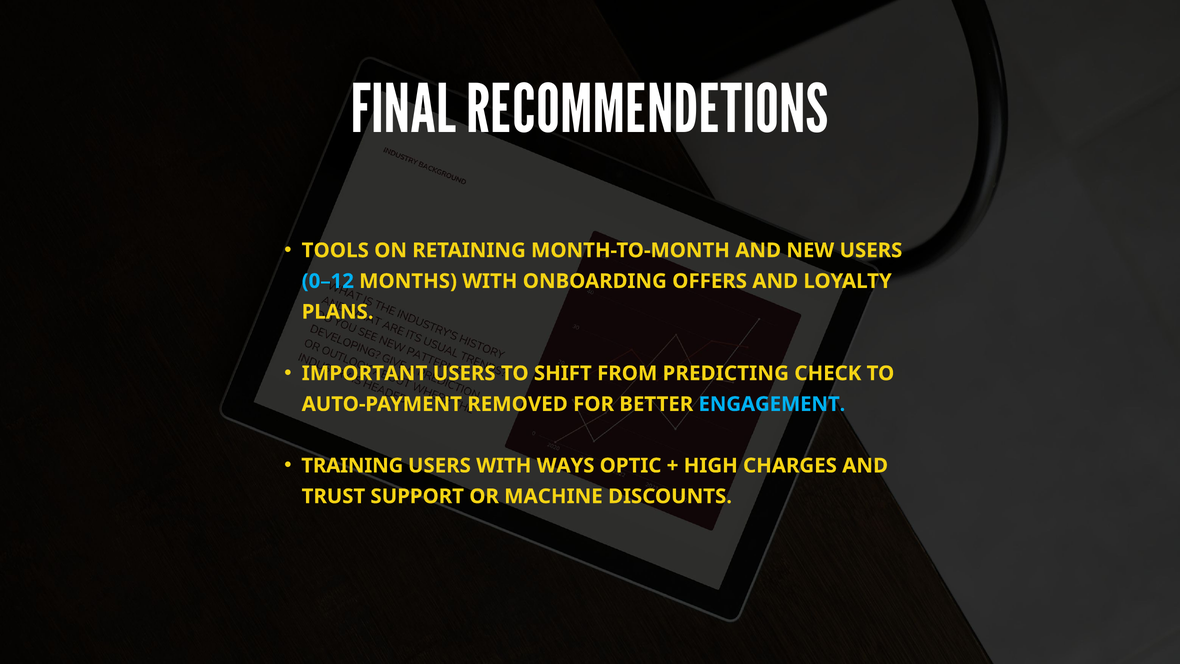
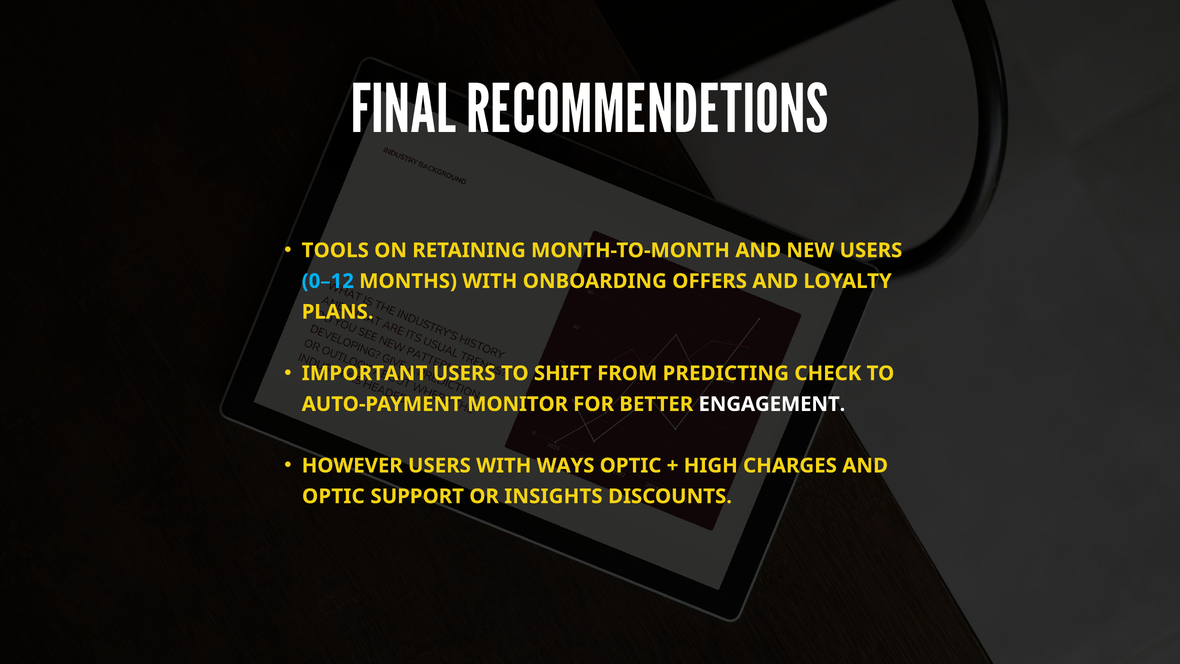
REMOVED: REMOVED -> MONITOR
ENGAGEMENT colour: light blue -> white
TRAINING: TRAINING -> HOWEVER
TRUST at (333, 496): TRUST -> OPTIC
MACHINE: MACHINE -> INSIGHTS
